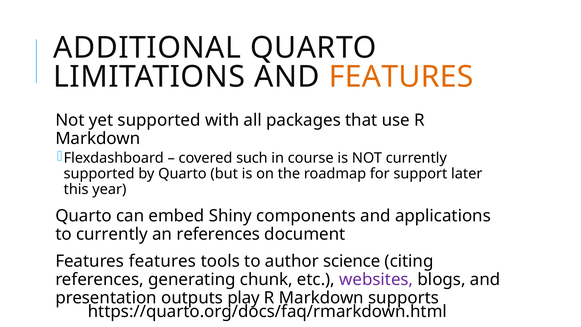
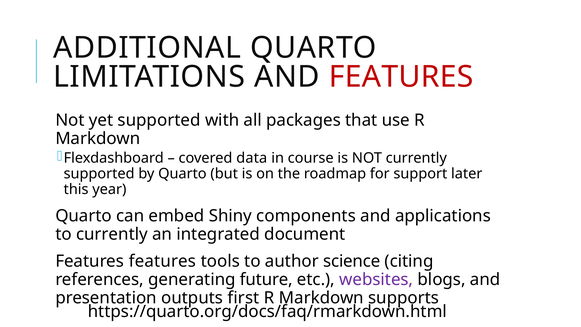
FEATURES at (401, 77) colour: orange -> red
such: such -> data
an references: references -> integrated
chunk: chunk -> future
play: play -> first
